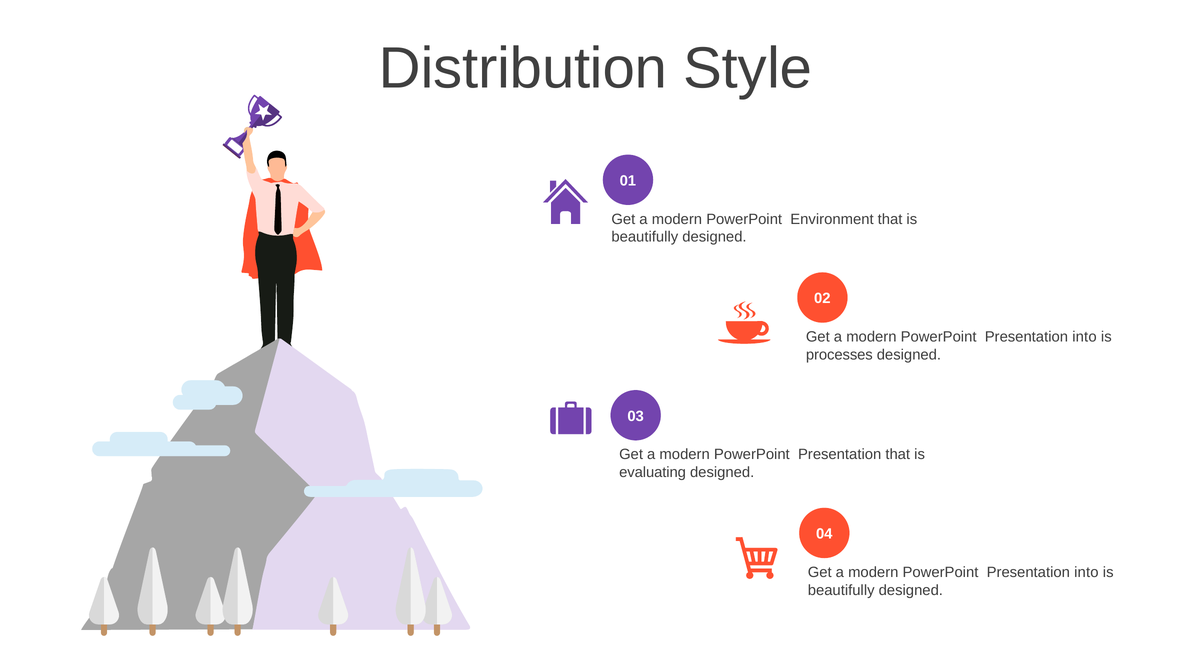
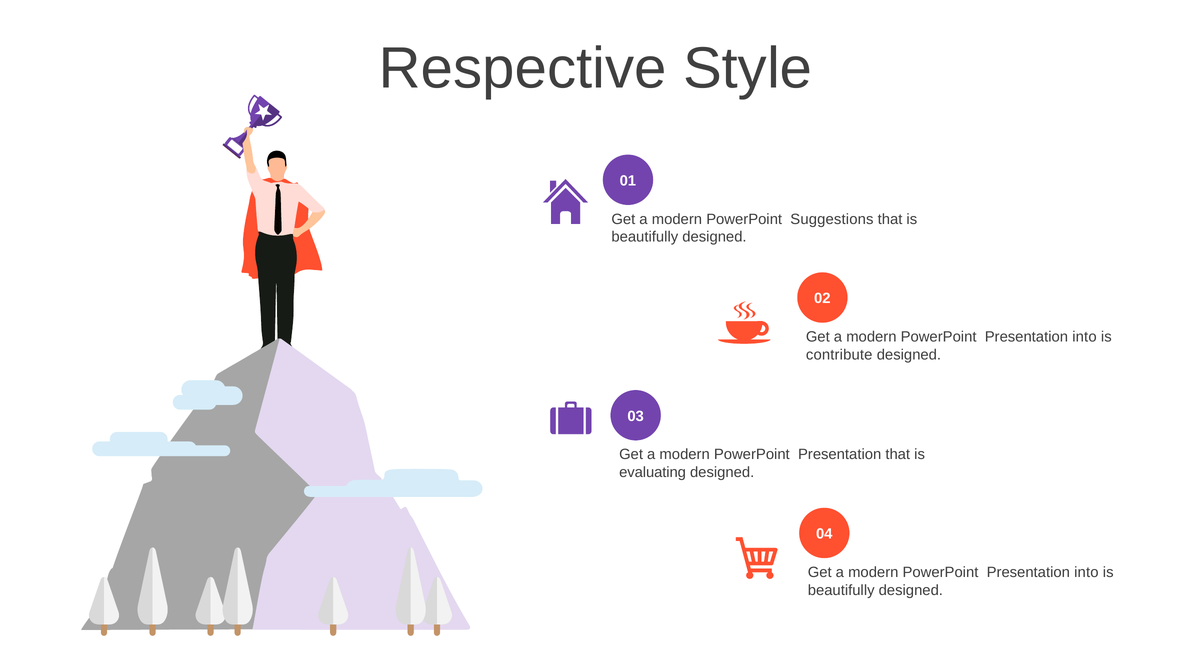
Distribution: Distribution -> Respective
Environment: Environment -> Suggestions
processes: processes -> contribute
